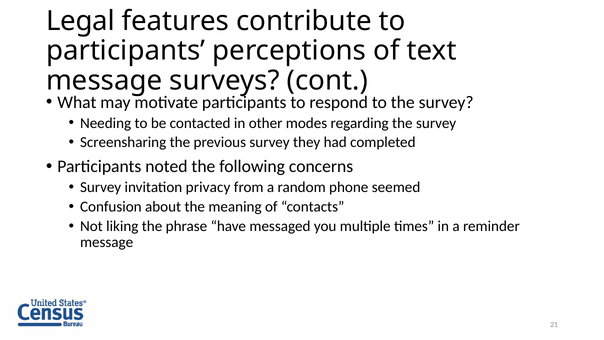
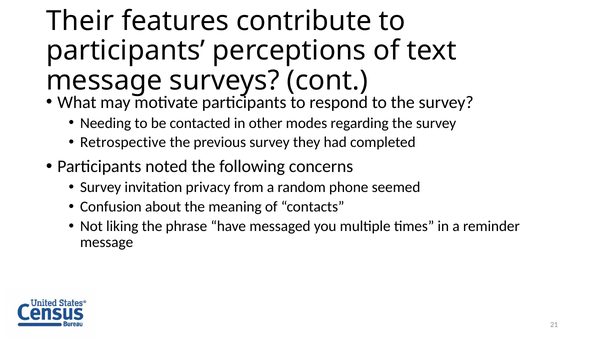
Legal: Legal -> Their
Screensharing: Screensharing -> Retrospective
